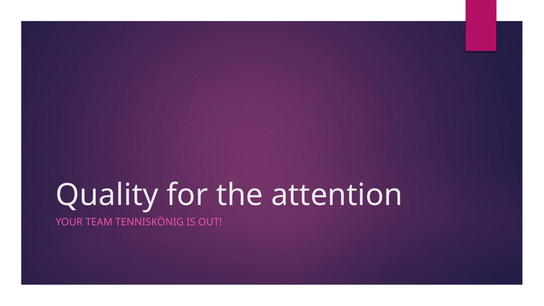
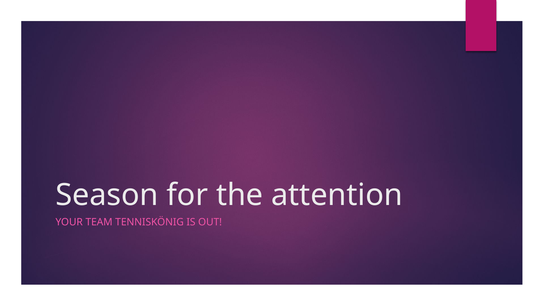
Quality: Quality -> Season
